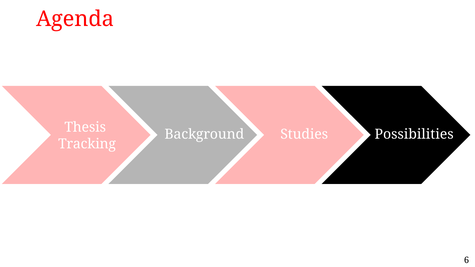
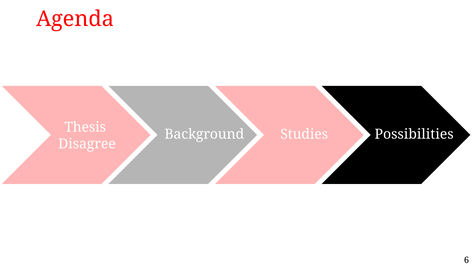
Tracking: Tracking -> Disagree
